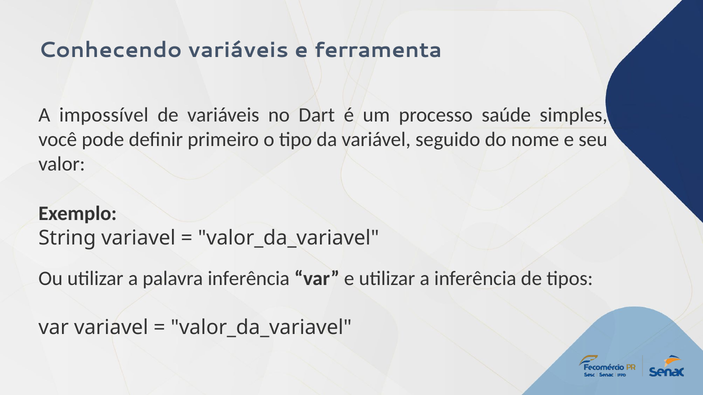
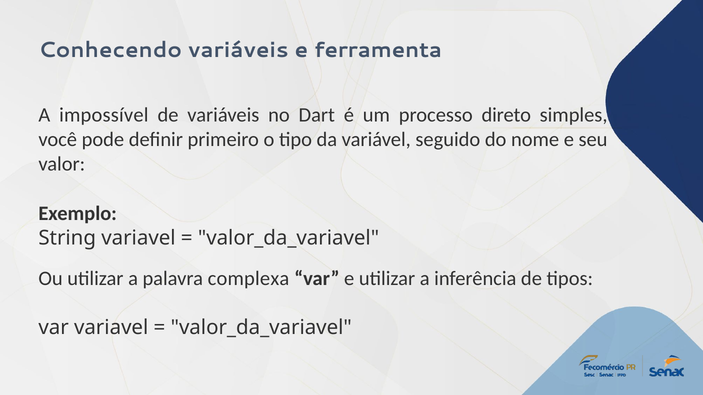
saúde: saúde -> direto
palavra inferência: inferência -> complexa
